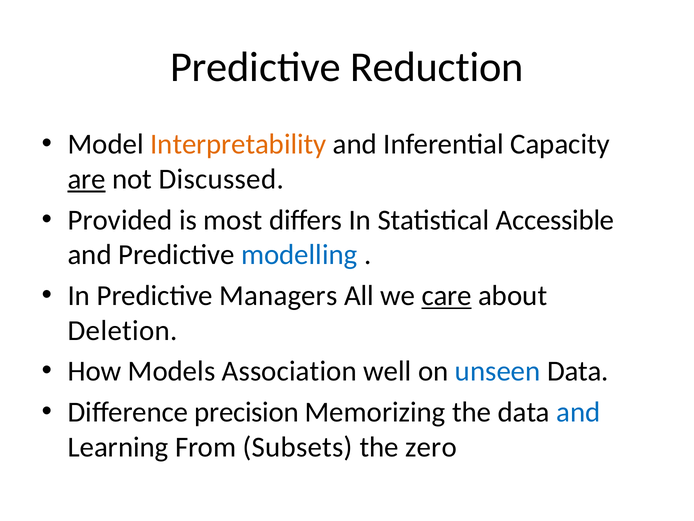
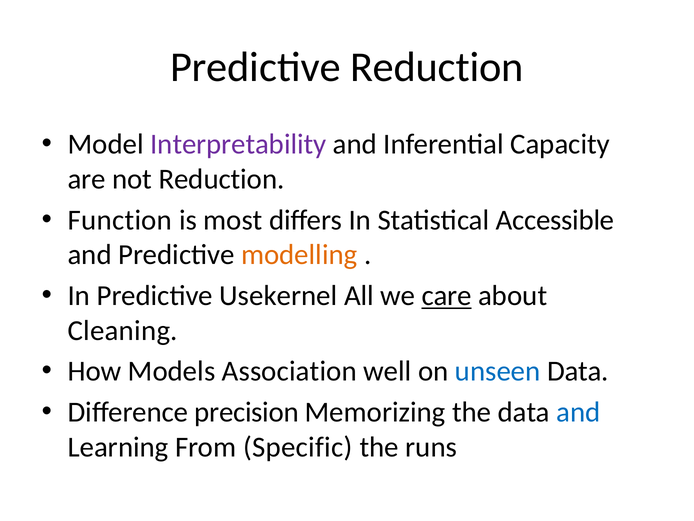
Interpretability colour: orange -> purple
are underline: present -> none
not Discussed: Discussed -> Reduction
Provided: Provided -> Function
modelling colour: blue -> orange
Managers: Managers -> Usekernel
Deletion: Deletion -> Cleaning
Subsets: Subsets -> Specific
zero: zero -> runs
